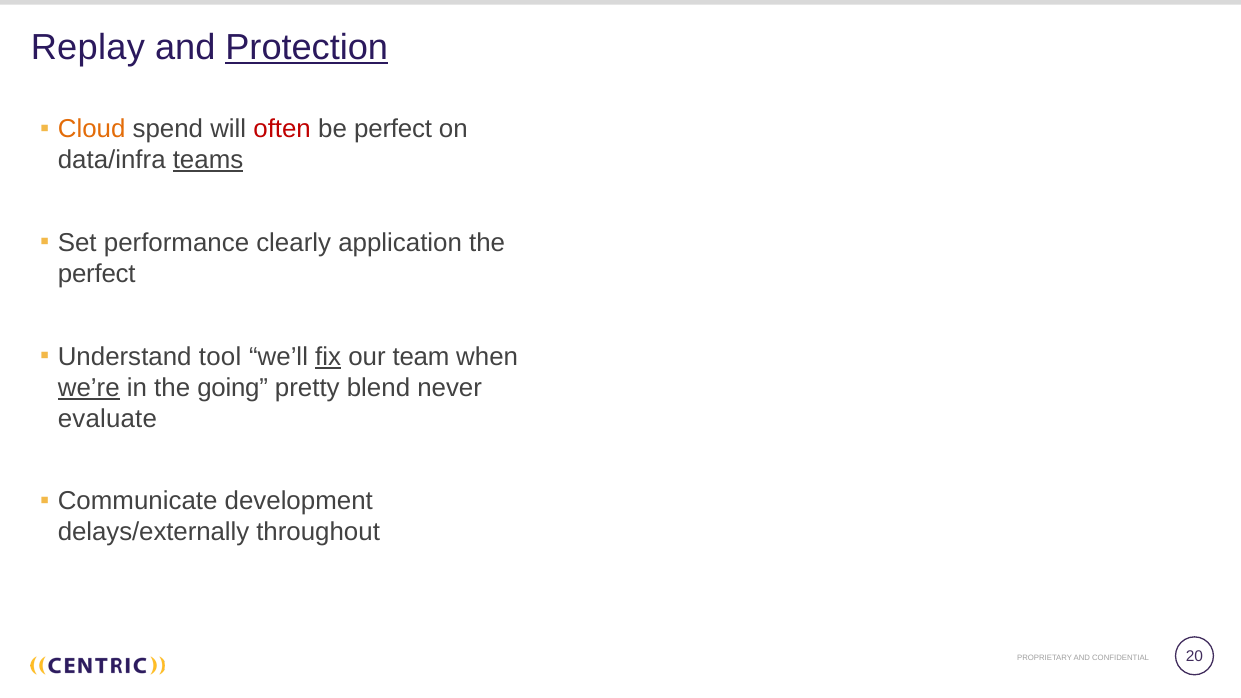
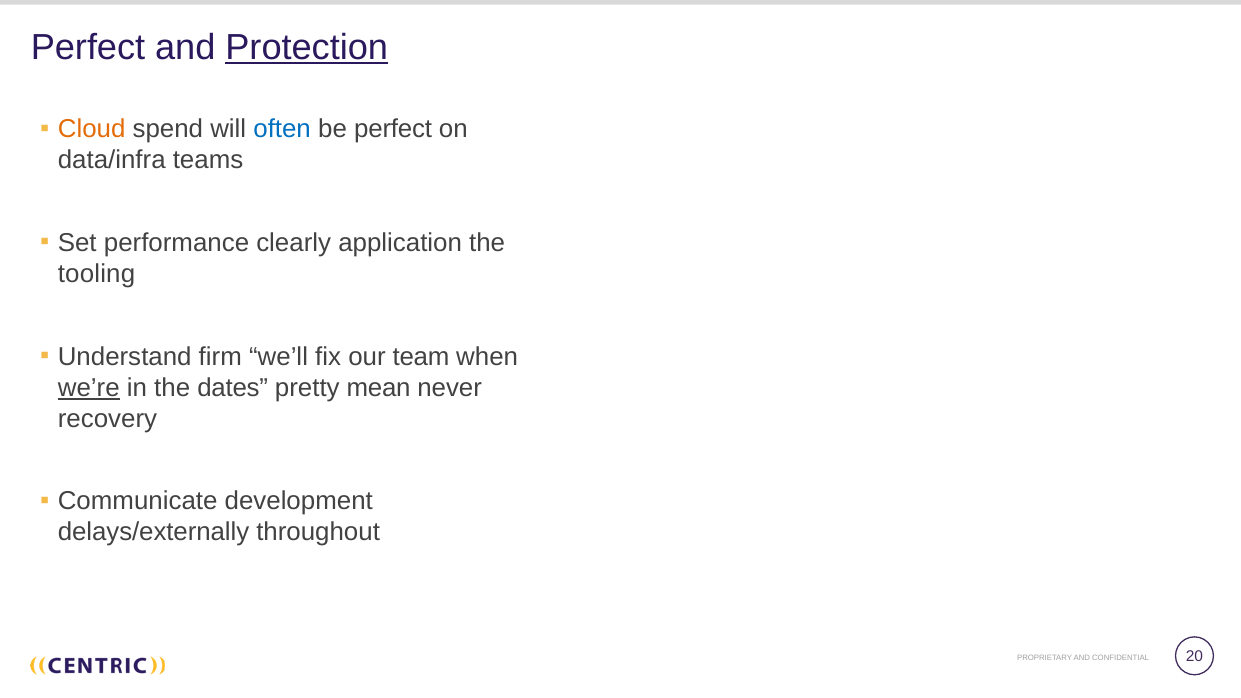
Replay at (88, 47): Replay -> Perfect
often colour: red -> blue
teams underline: present -> none
perfect at (97, 274): perfect -> tooling
tool: tool -> firm
fix underline: present -> none
going: going -> dates
blend: blend -> mean
evaluate: evaluate -> recovery
